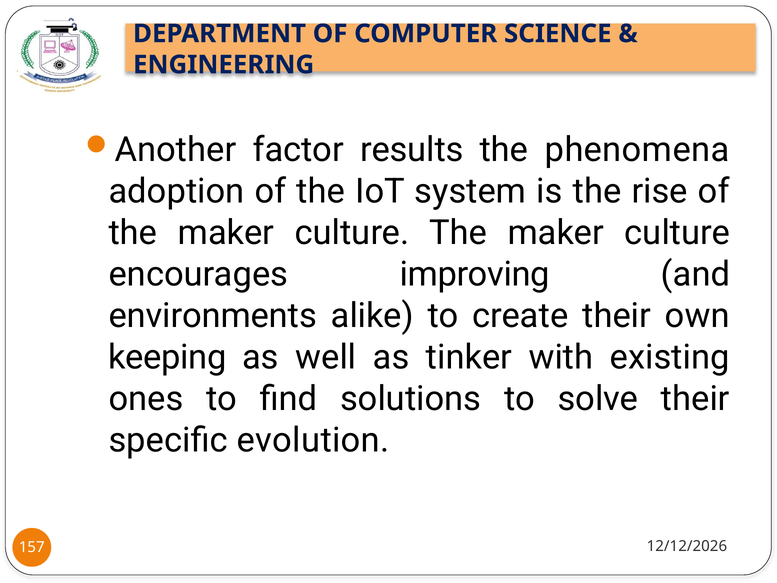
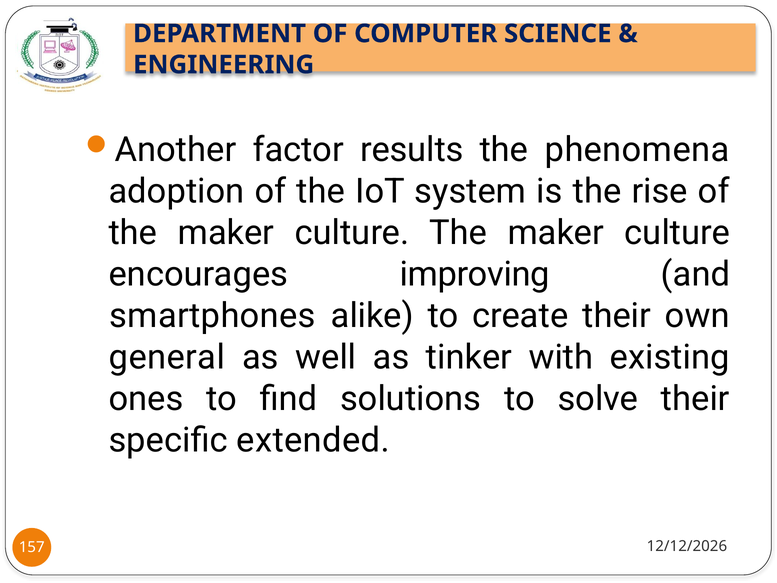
environments: environments -> smartphones
keeping: keeping -> general
evolution: evolution -> extended
